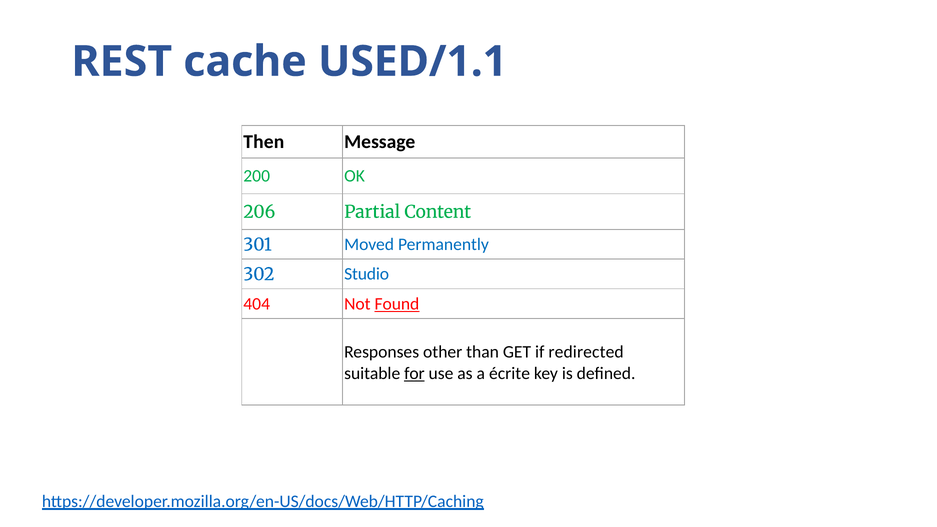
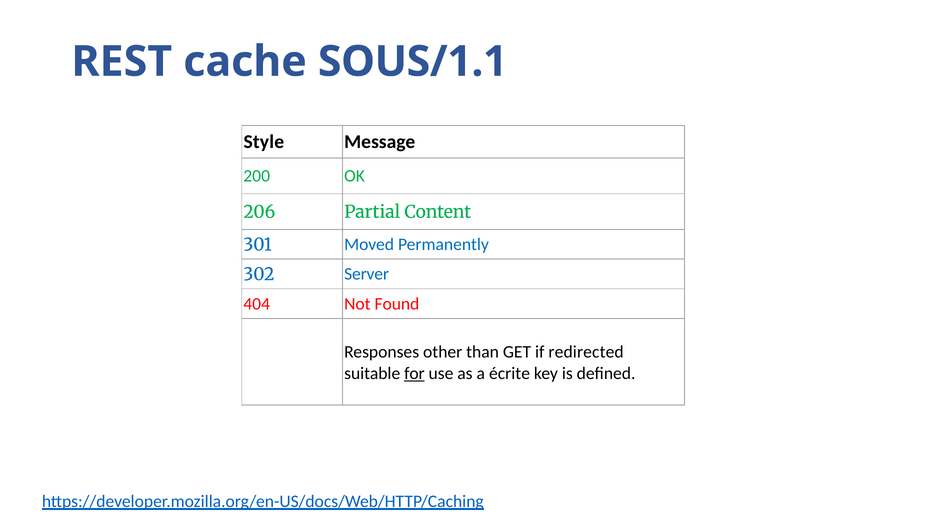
USED/1.1: USED/1.1 -> SOUS/1.1
Then: Then -> Style
Studio: Studio -> Server
Found underline: present -> none
